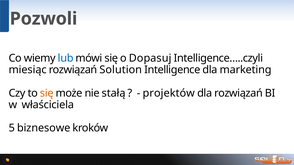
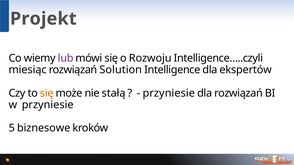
Pozwoli: Pozwoli -> Projekt
lub colour: blue -> purple
Dopasuj: Dopasuj -> Rozwoju
marketing: marketing -> ekspertów
projektów at (169, 93): projektów -> przyniesie
w właściciela: właściciela -> przyniesie
